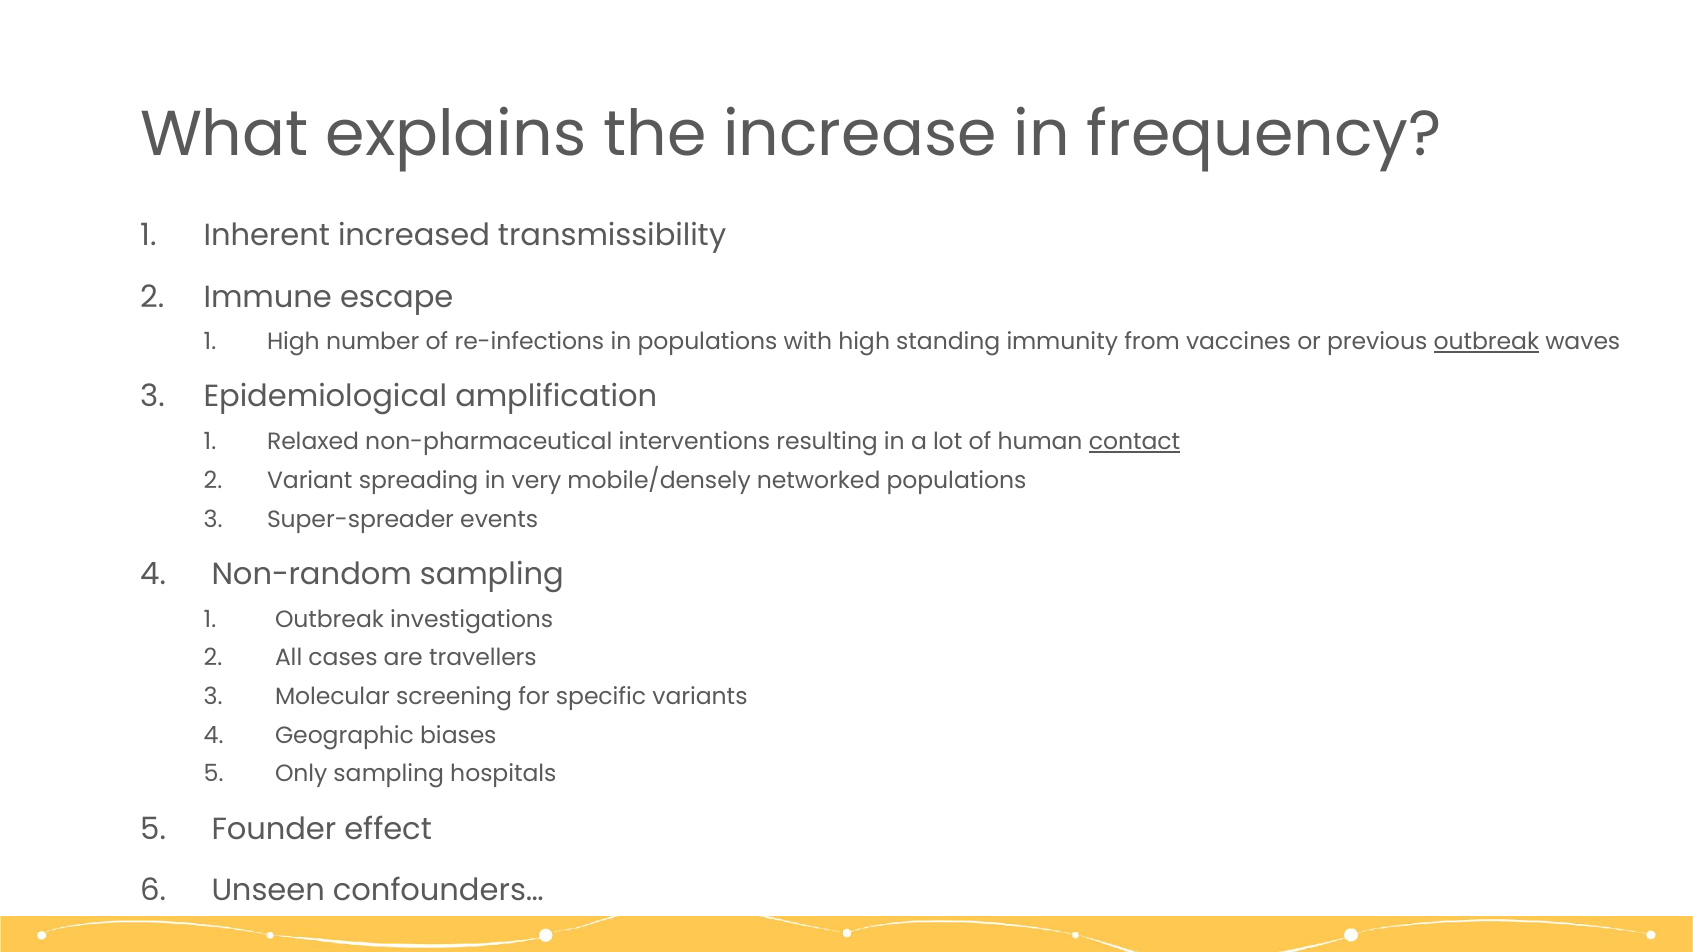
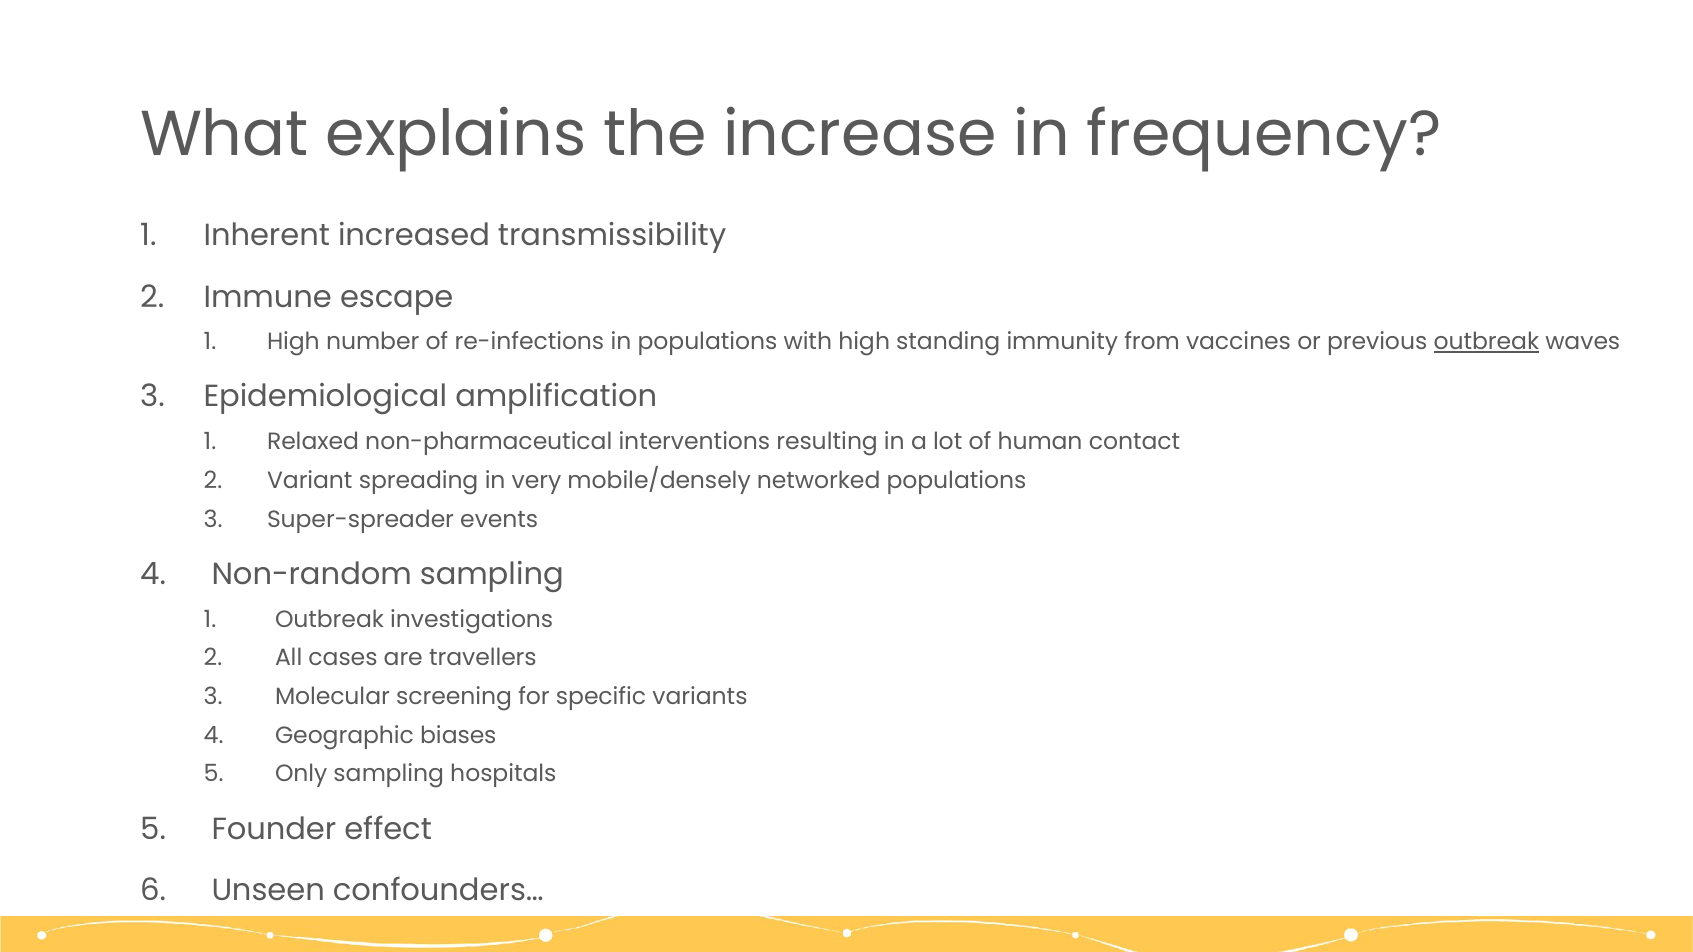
contact underline: present -> none
